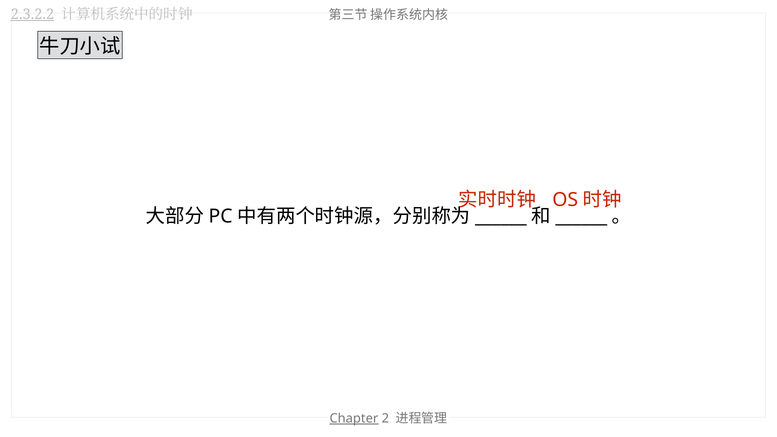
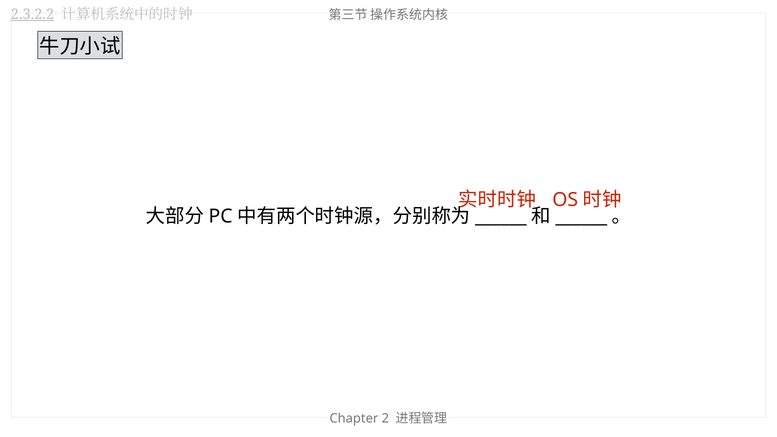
Chapter underline: present -> none
